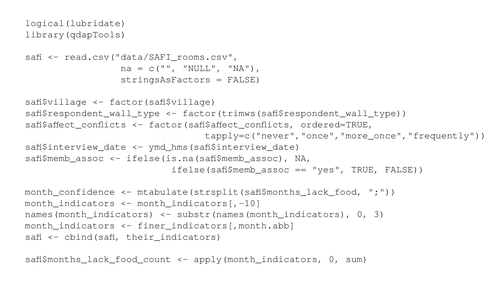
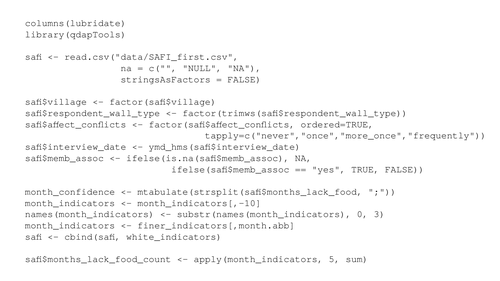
logical(lubridate: logical(lubridate -> columns(lubridate
read.csv("data/SAFI_rooms.csv: read.csv("data/SAFI_rooms.csv -> read.csv("data/SAFI_first.csv
their_indicators: their_indicators -> white_indicators
apply(month_indicators 0: 0 -> 5
